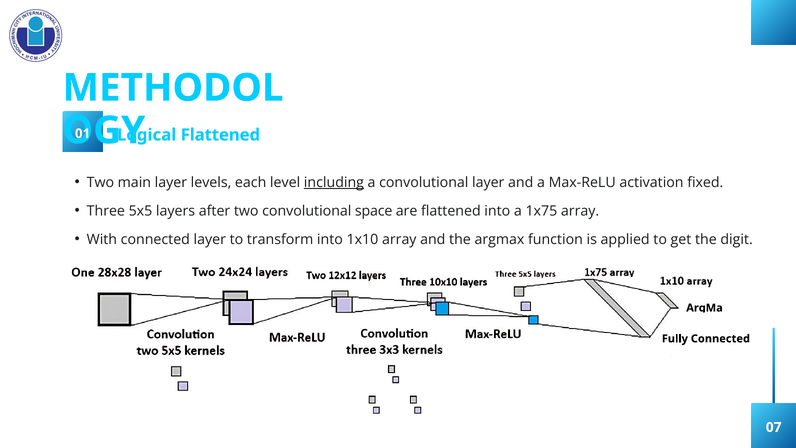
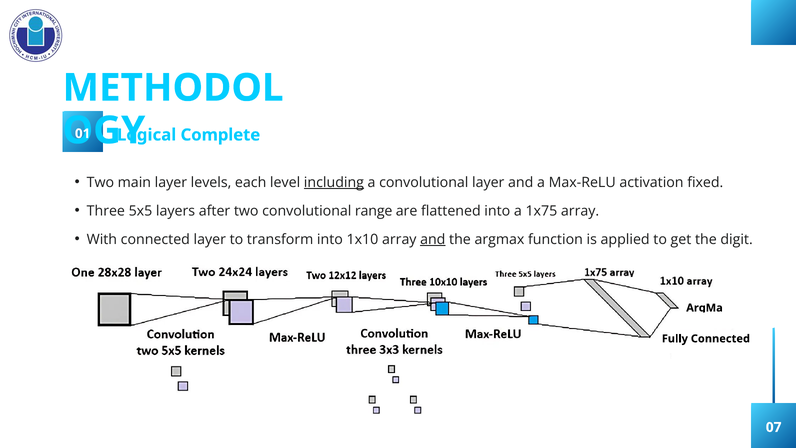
Flattened at (220, 135): Flattened -> Complete
space: space -> range
and at (433, 239) underline: none -> present
